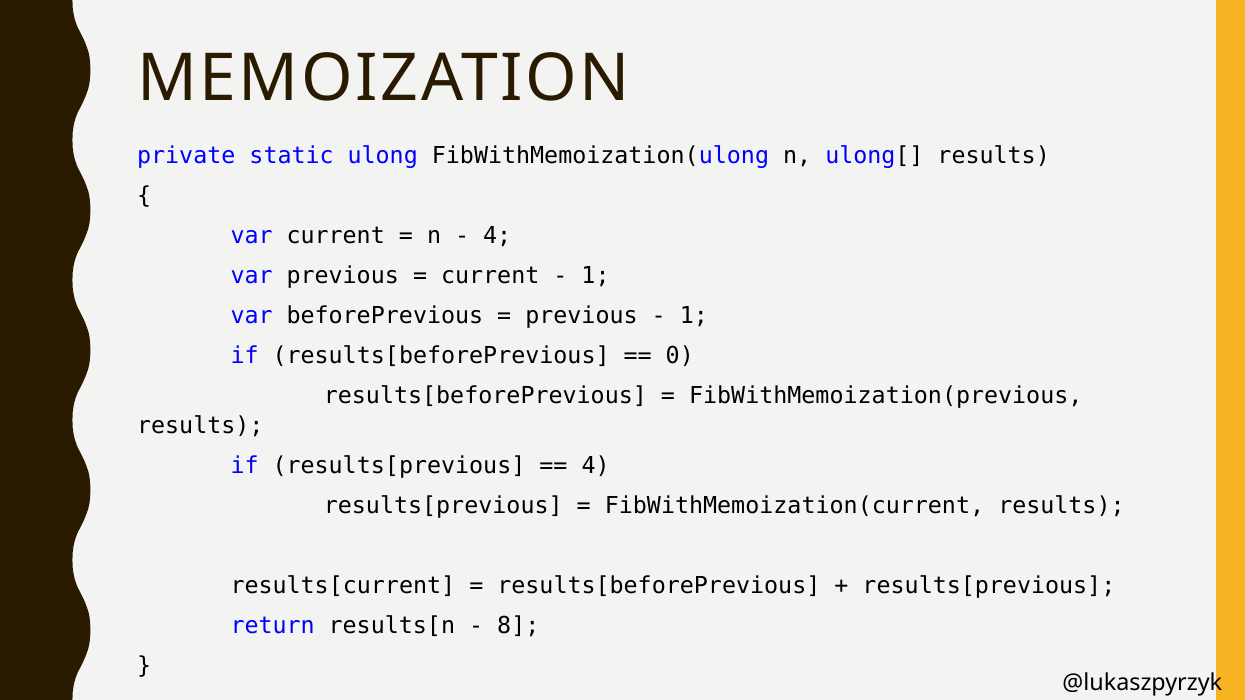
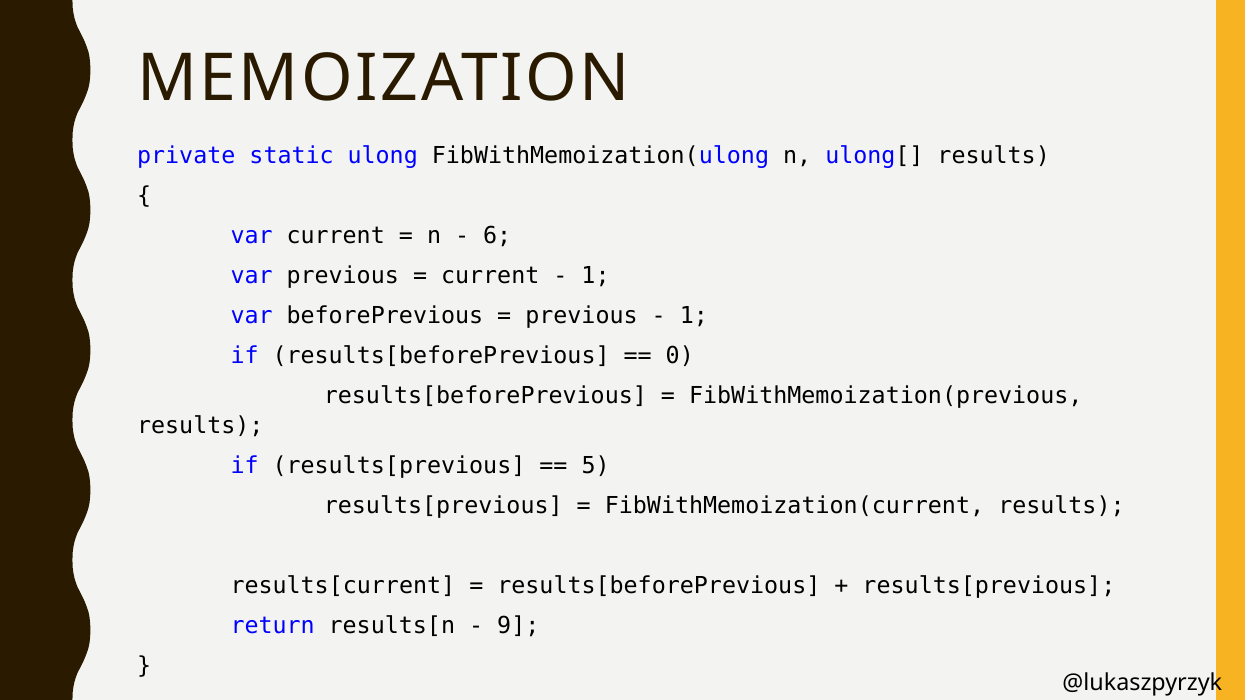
4 at (497, 236): 4 -> 6
4 at (596, 466): 4 -> 5
8: 8 -> 9
